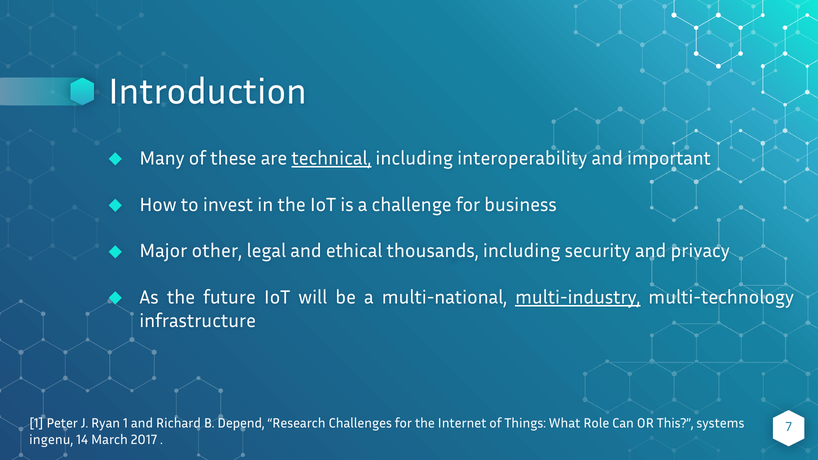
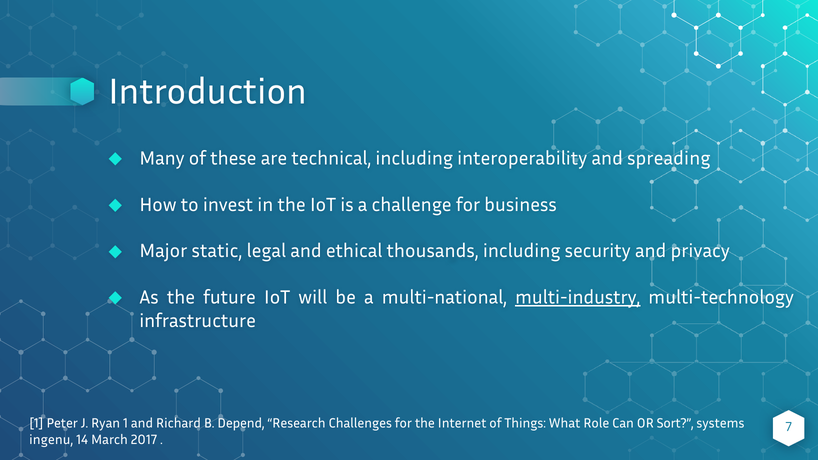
technical underline: present -> none
important: important -> spreading
other: other -> static
This: This -> Sort
